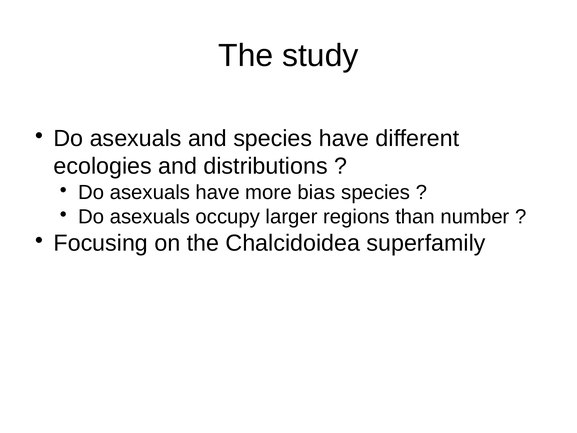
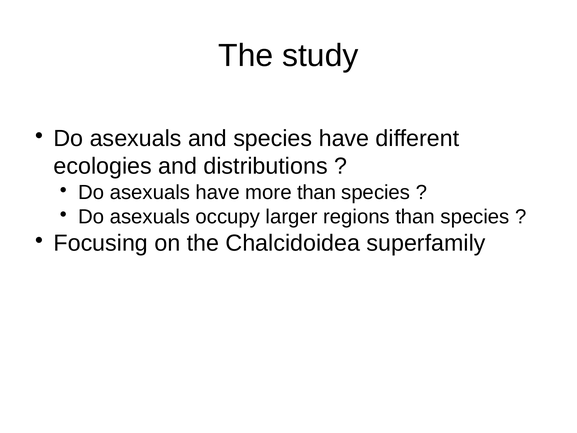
more bias: bias -> than
regions than number: number -> species
